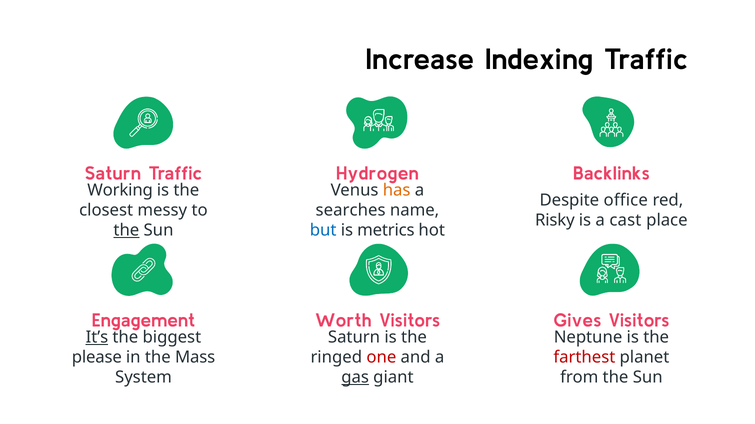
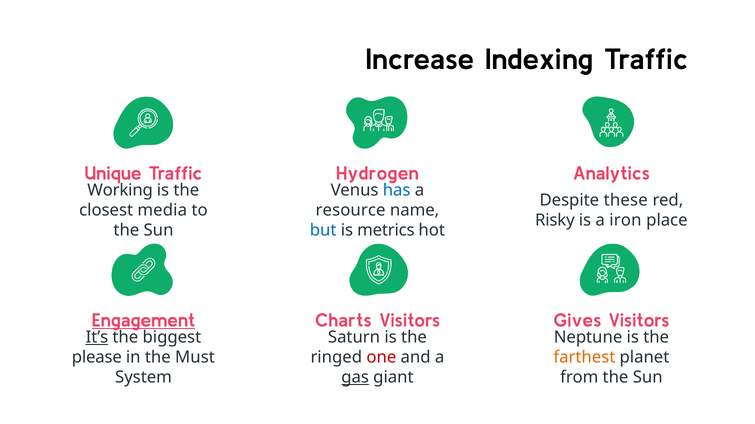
Saturn at (113, 174): Saturn -> Unique
Backlinks: Backlinks -> Analytics
has colour: orange -> blue
office: office -> these
messy: messy -> media
searches: searches -> resource
cast: cast -> iron
the at (126, 231) underline: present -> none
Engagement underline: none -> present
Worth: Worth -> Charts
Mass: Mass -> Must
farthest colour: red -> orange
